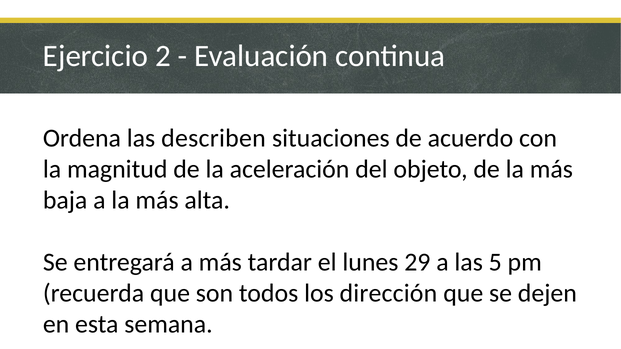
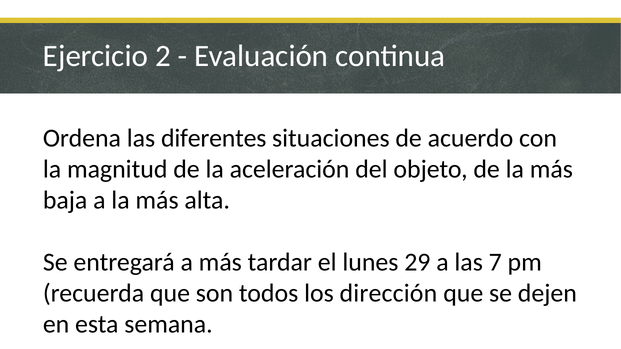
describen: describen -> diferentes
5: 5 -> 7
